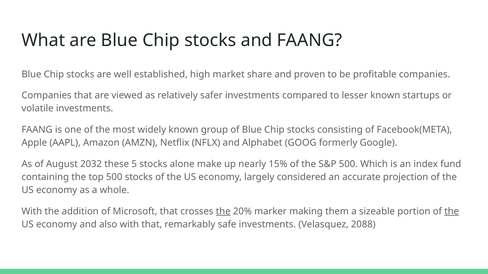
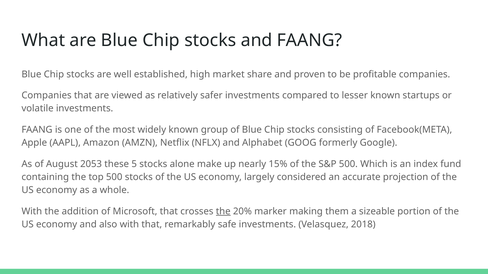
2032: 2032 -> 2053
the at (452, 212) underline: present -> none
2088: 2088 -> 2018
